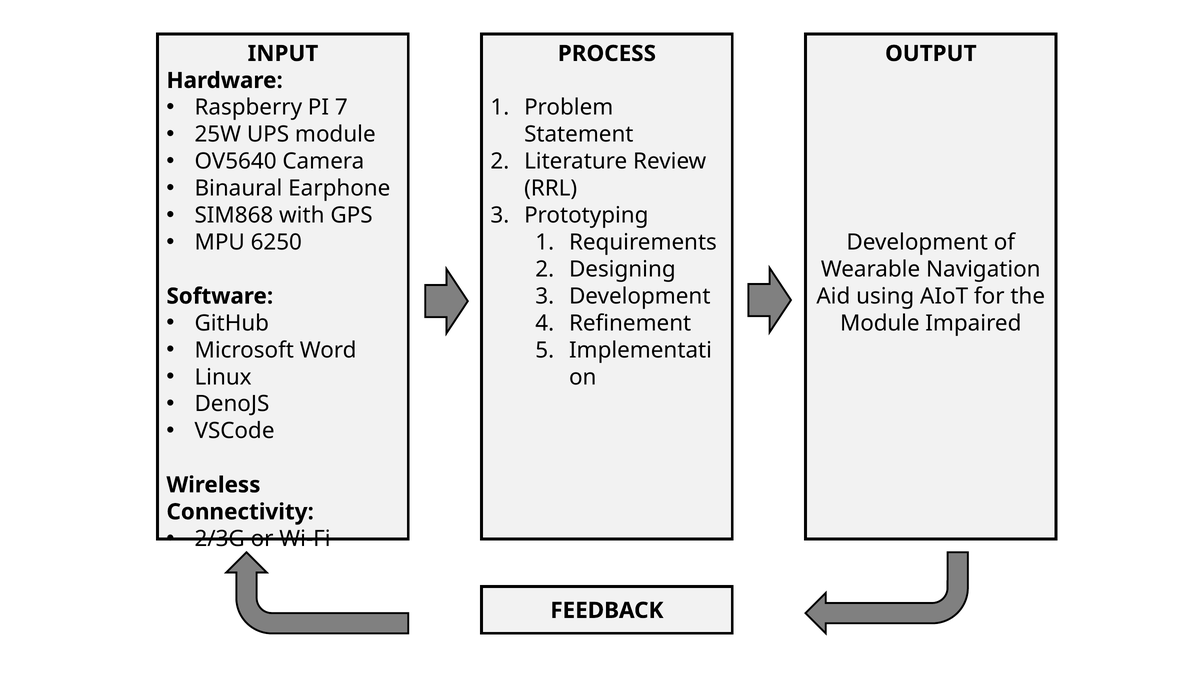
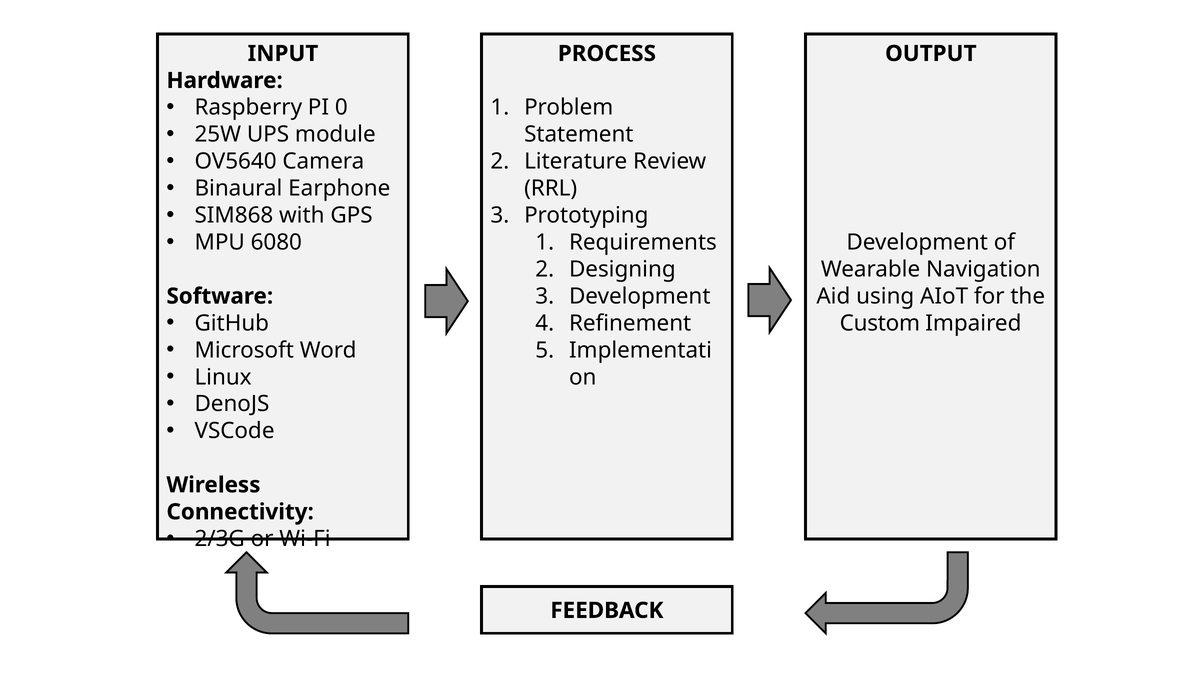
7: 7 -> 0
6250: 6250 -> 6080
Module at (880, 323): Module -> Custom
